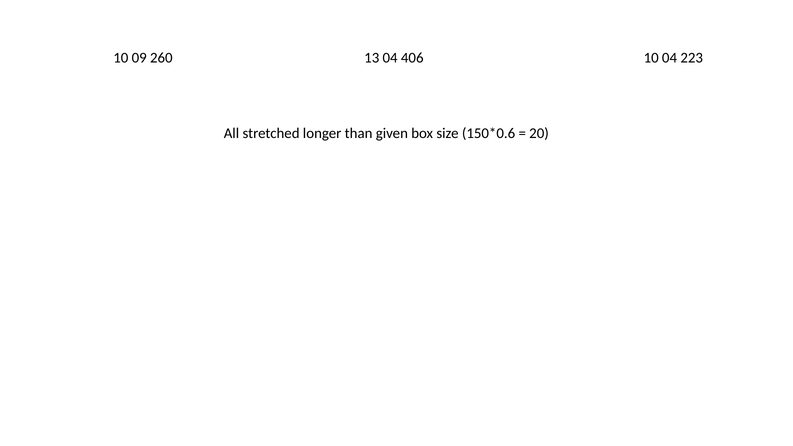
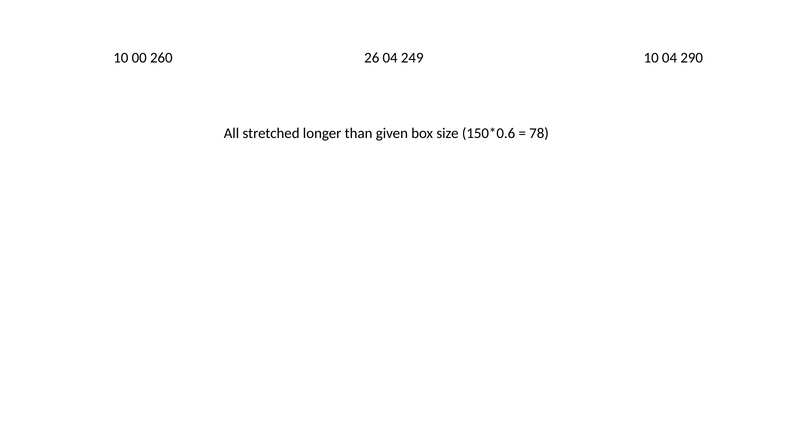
09: 09 -> 00
13: 13 -> 26
406: 406 -> 249
223: 223 -> 290
20: 20 -> 78
